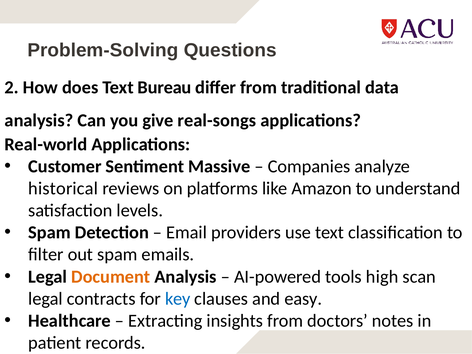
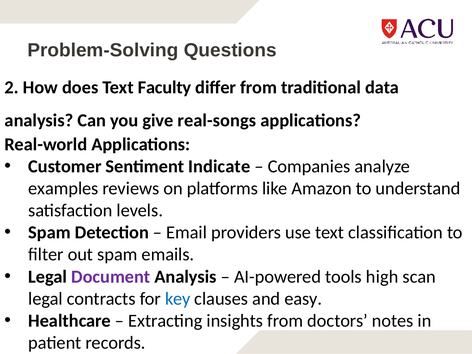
Bureau: Bureau -> Faculty
Massive: Massive -> Indicate
historical: historical -> examples
Document colour: orange -> purple
